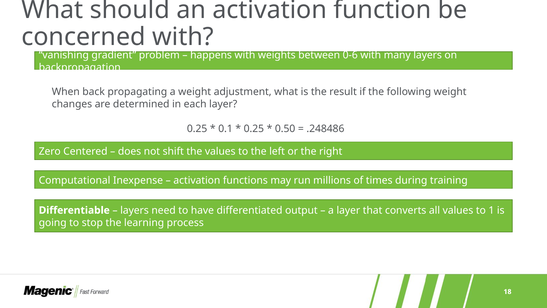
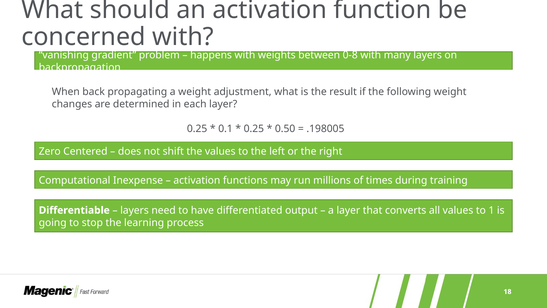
0-6: 0-6 -> 0-8
.248486: .248486 -> .198005
